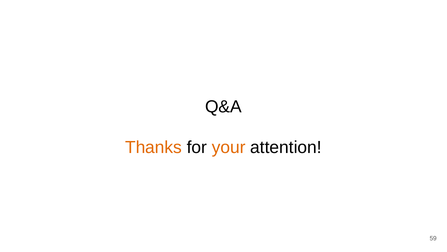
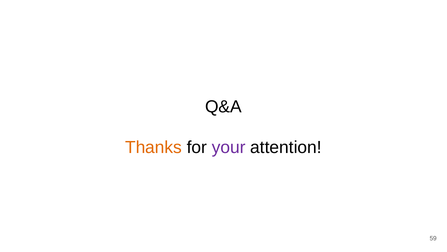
your colour: orange -> purple
